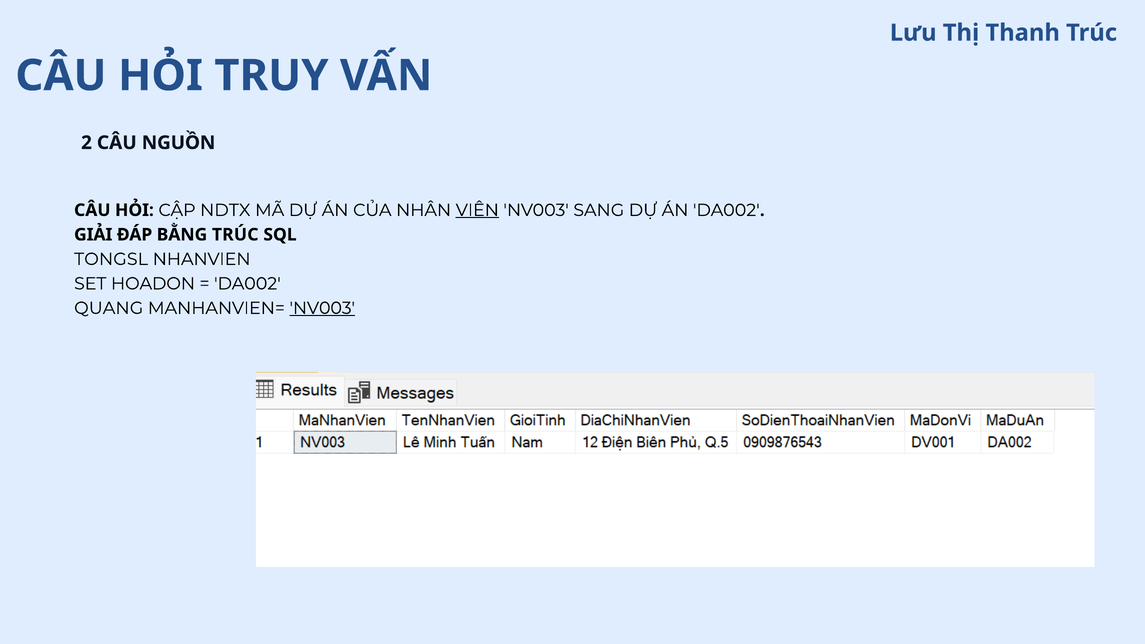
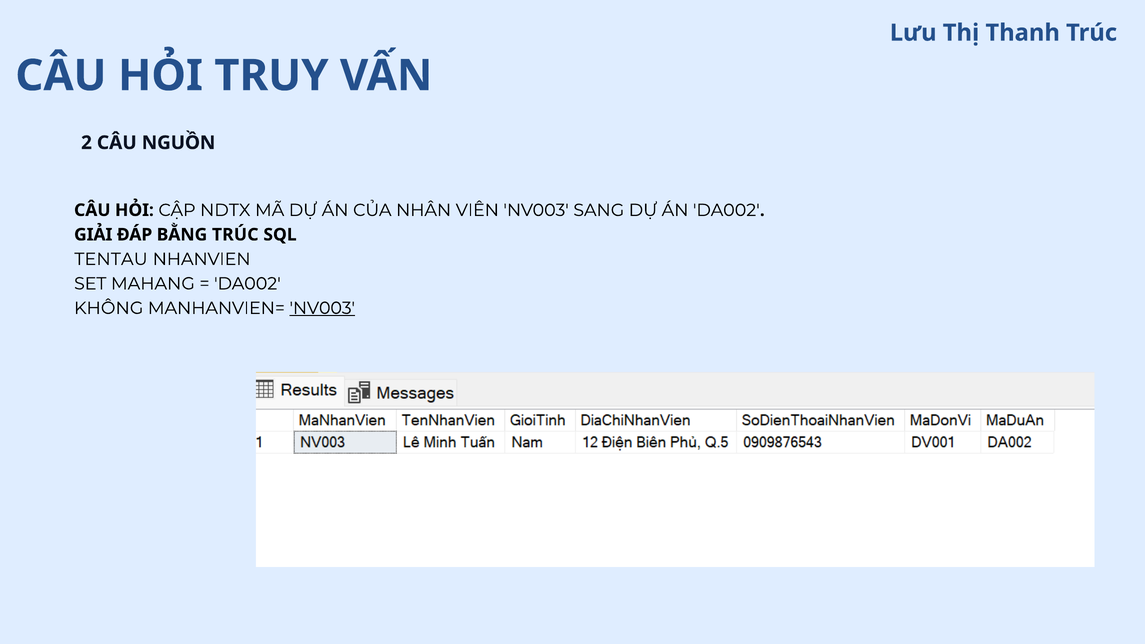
VIÊN underline: present -> none
TONGSL: TONGSL -> TENTAU
HOADON: HOADON -> MAHANG
QUANG: QUANG -> KHÔNG
